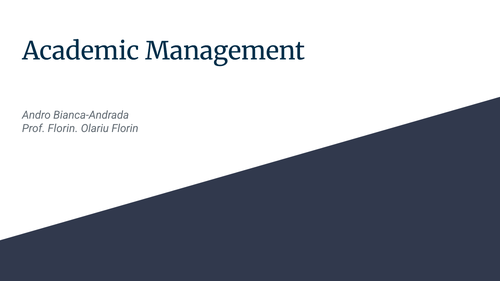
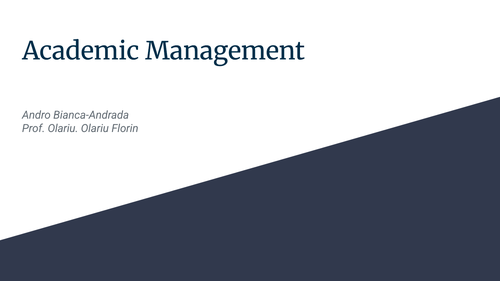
Prof Florin: Florin -> Olariu
